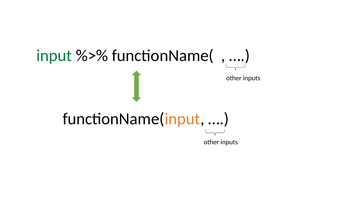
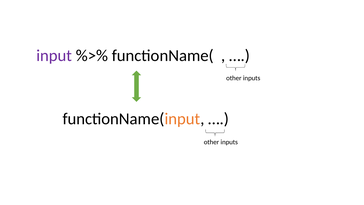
input colour: green -> purple
